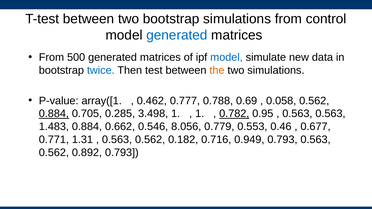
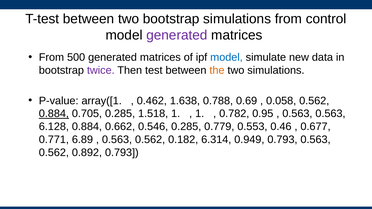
generated at (177, 35) colour: blue -> purple
twice colour: blue -> purple
0.777: 0.777 -> 1.638
3.498: 3.498 -> 1.518
0.782 underline: present -> none
1.483: 1.483 -> 6.128
0.546 8.056: 8.056 -> 0.285
1.31: 1.31 -> 6.89
0.716: 0.716 -> 6.314
